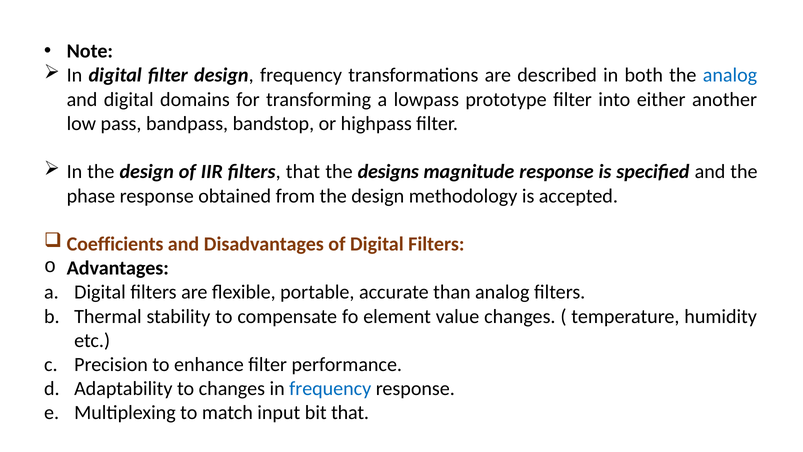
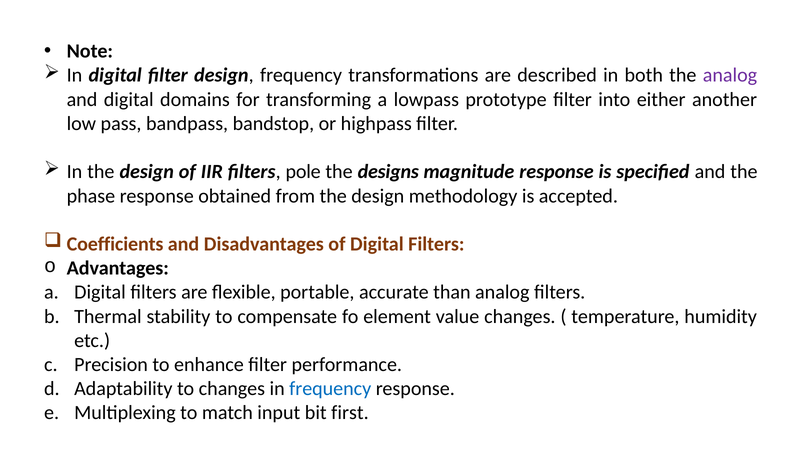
analog at (730, 75) colour: blue -> purple
filters that: that -> pole
bit that: that -> first
